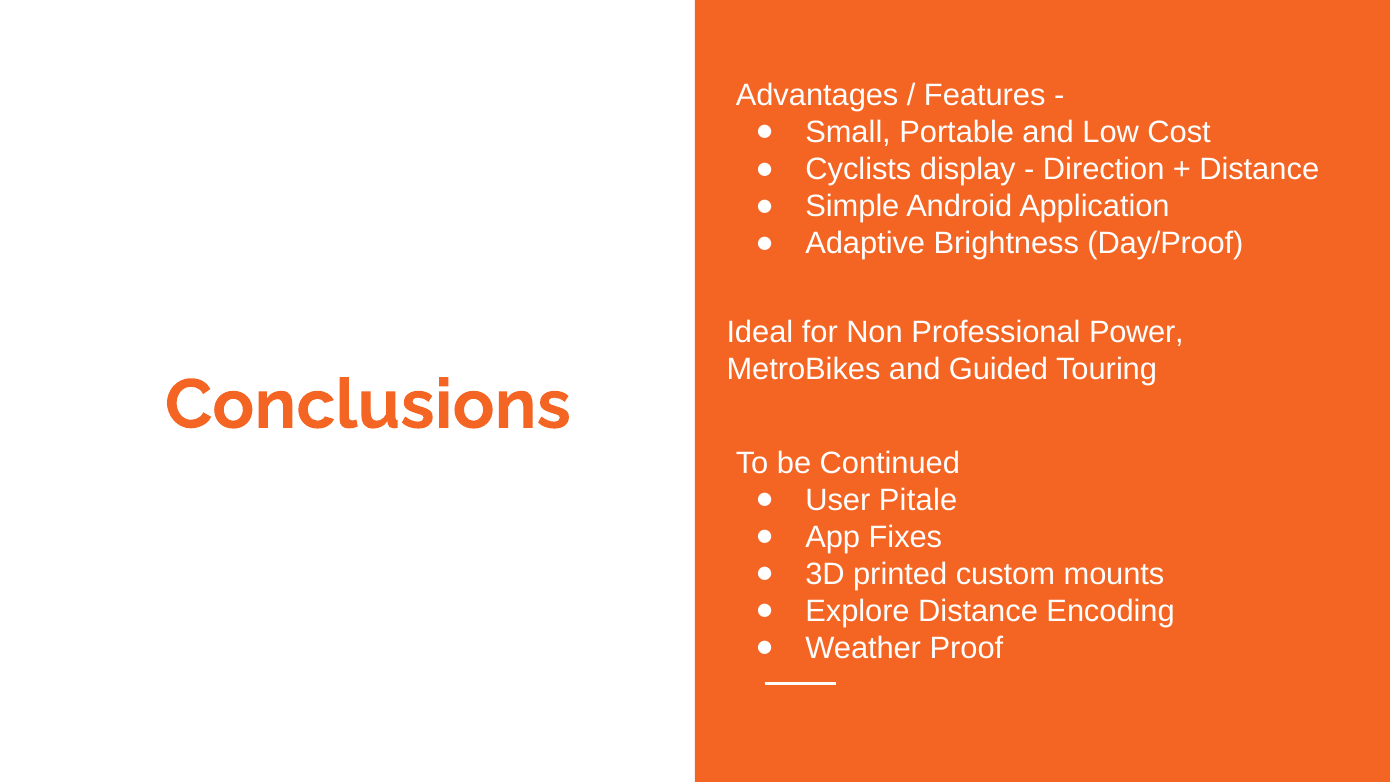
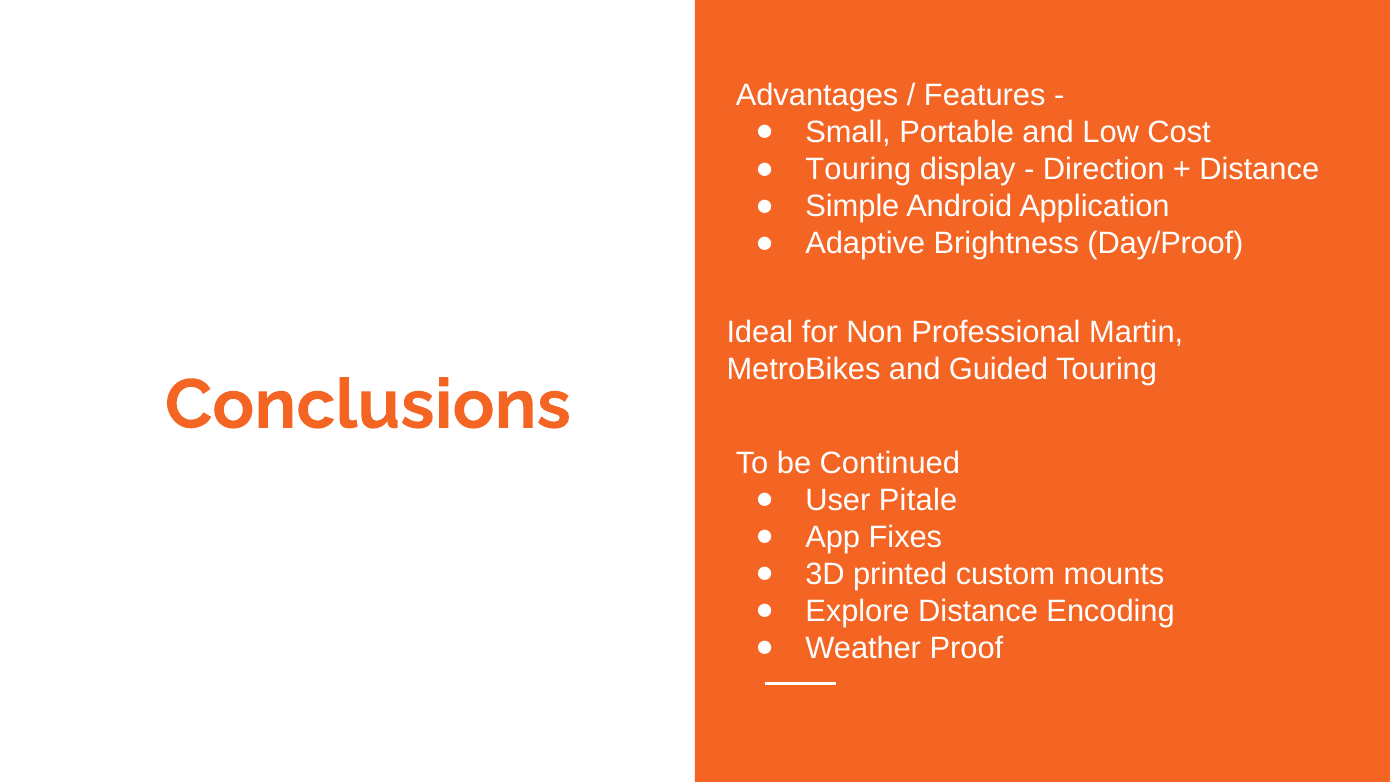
Cyclists at (858, 170): Cyclists -> Touring
Power: Power -> Martin
